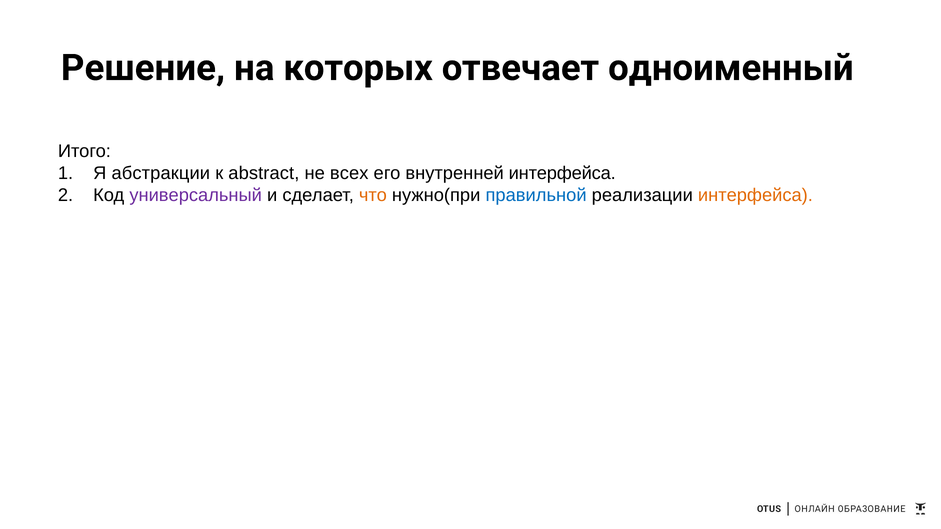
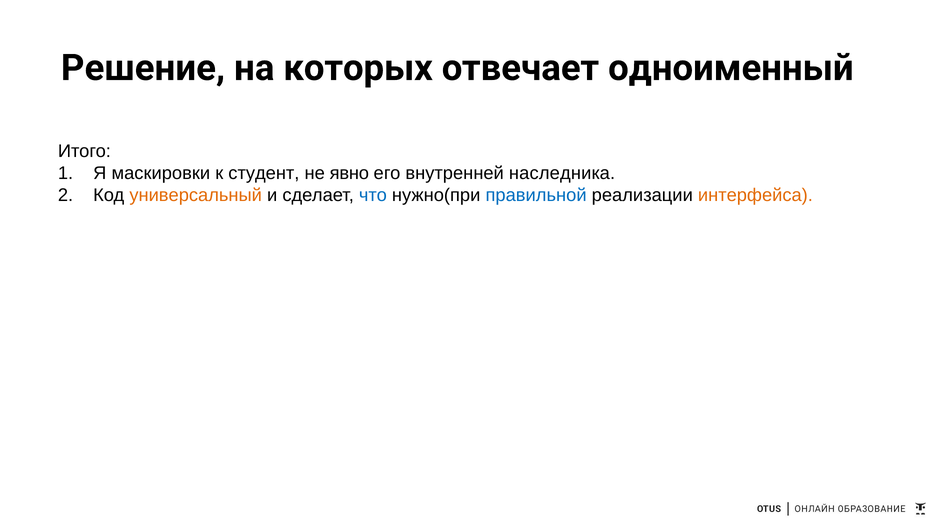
абстракции: абстракции -> маскировки
abstract: abstract -> студент
всех: всех -> явно
внутренней интерфейса: интерфейса -> наследника
универсальный colour: purple -> orange
что colour: orange -> blue
